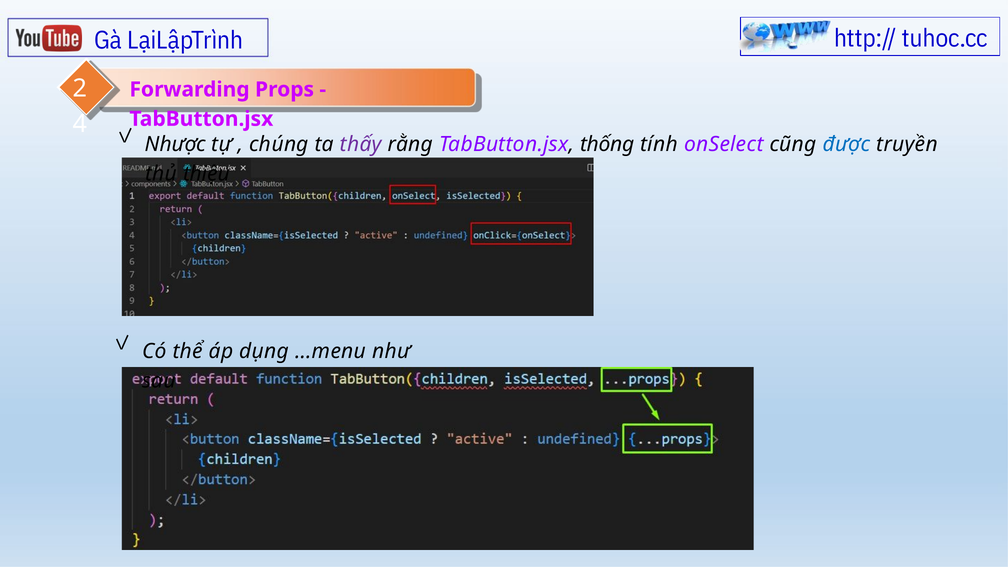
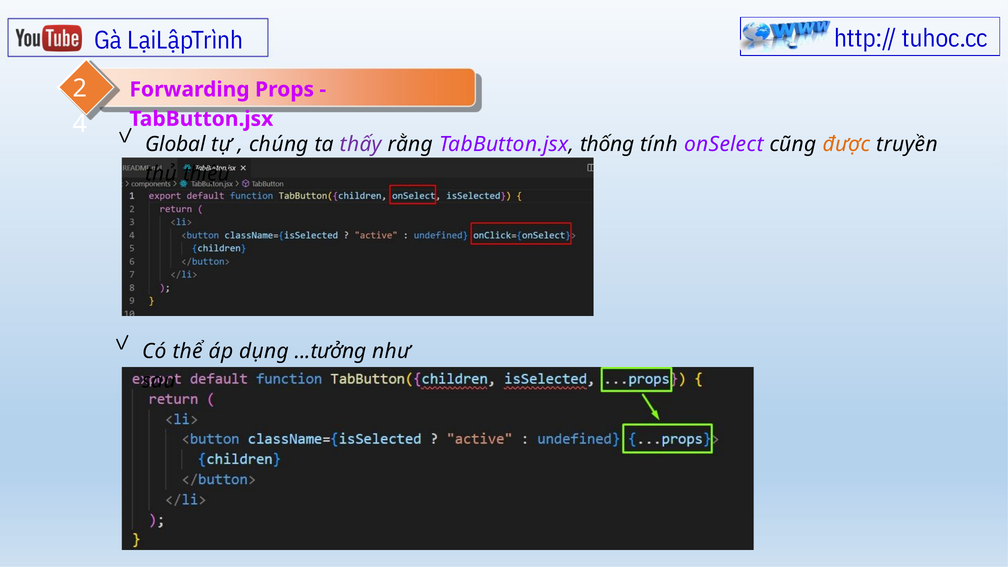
Nhược: Nhược -> Global
được colour: blue -> orange
...menu: ...menu -> ...tưởng
